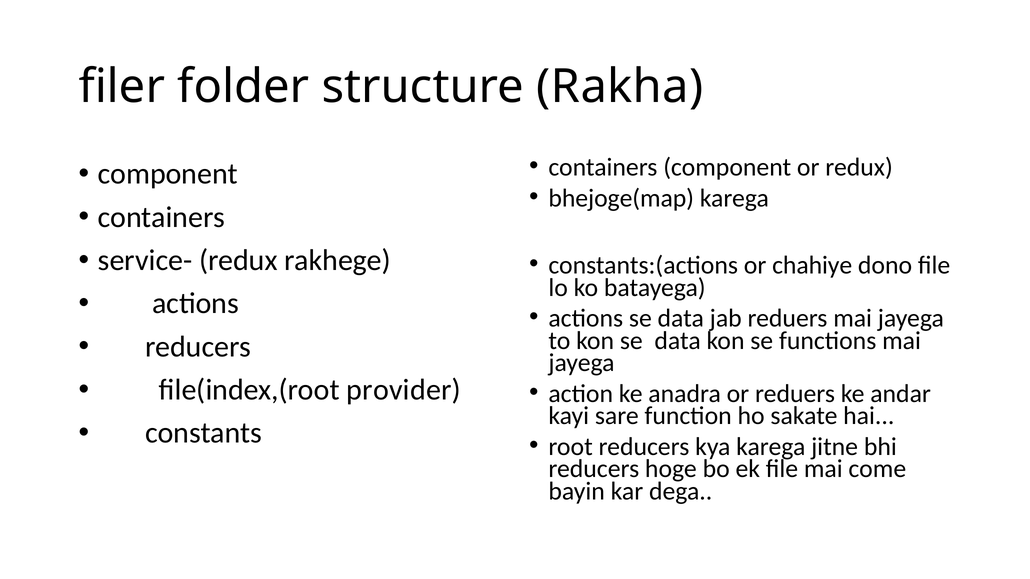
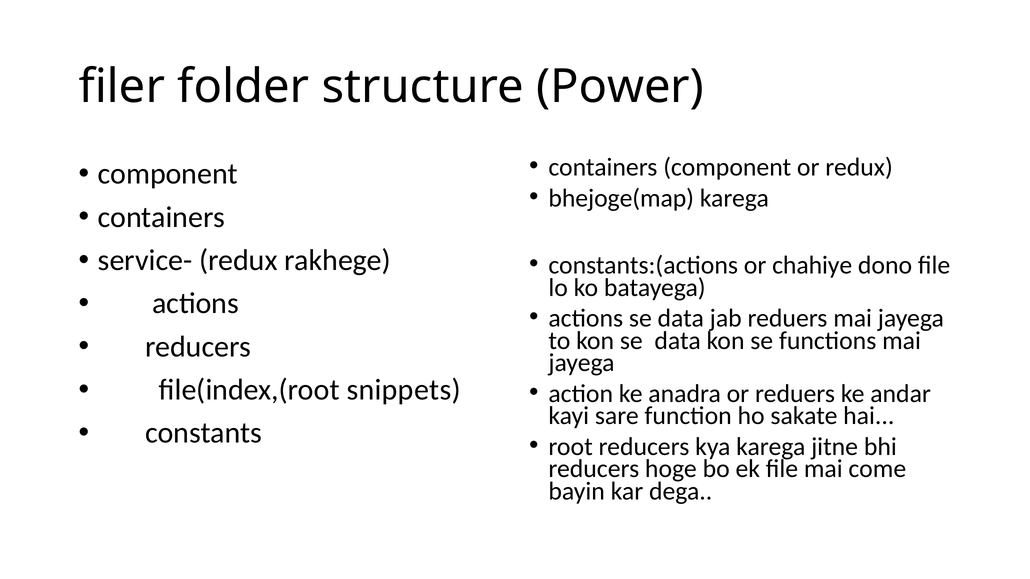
Rakha: Rakha -> Power
provider: provider -> snippets
